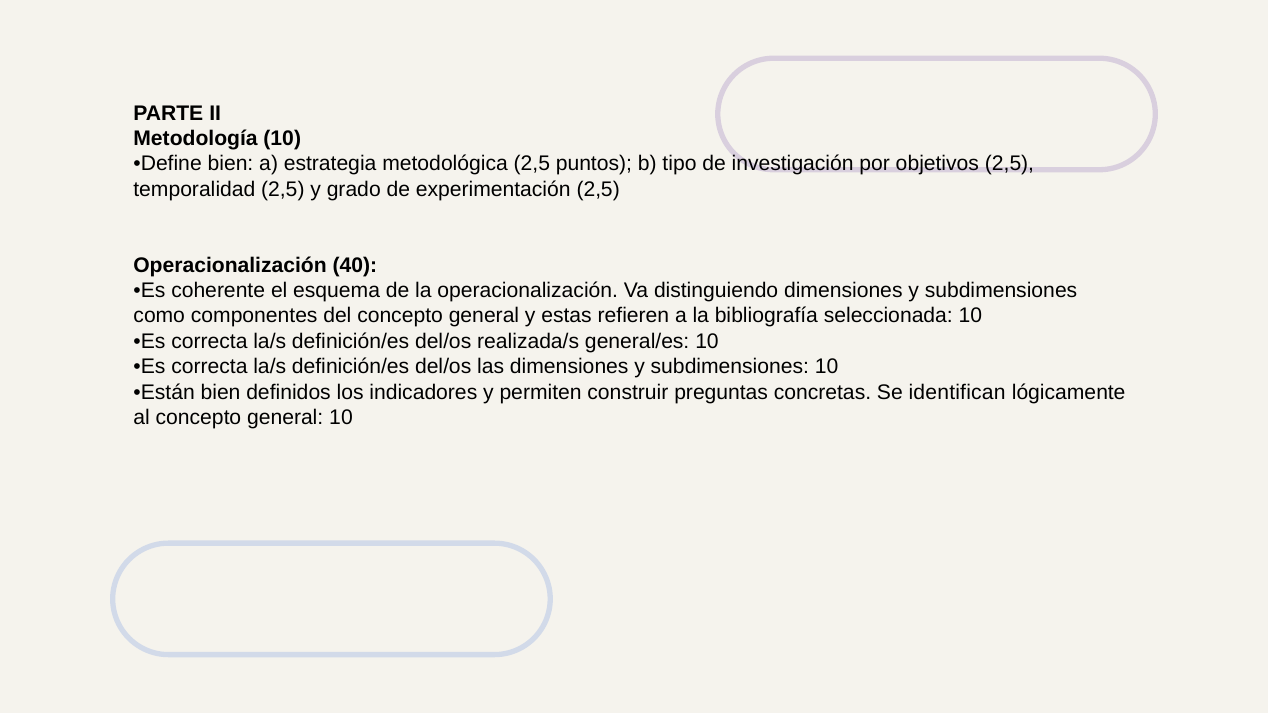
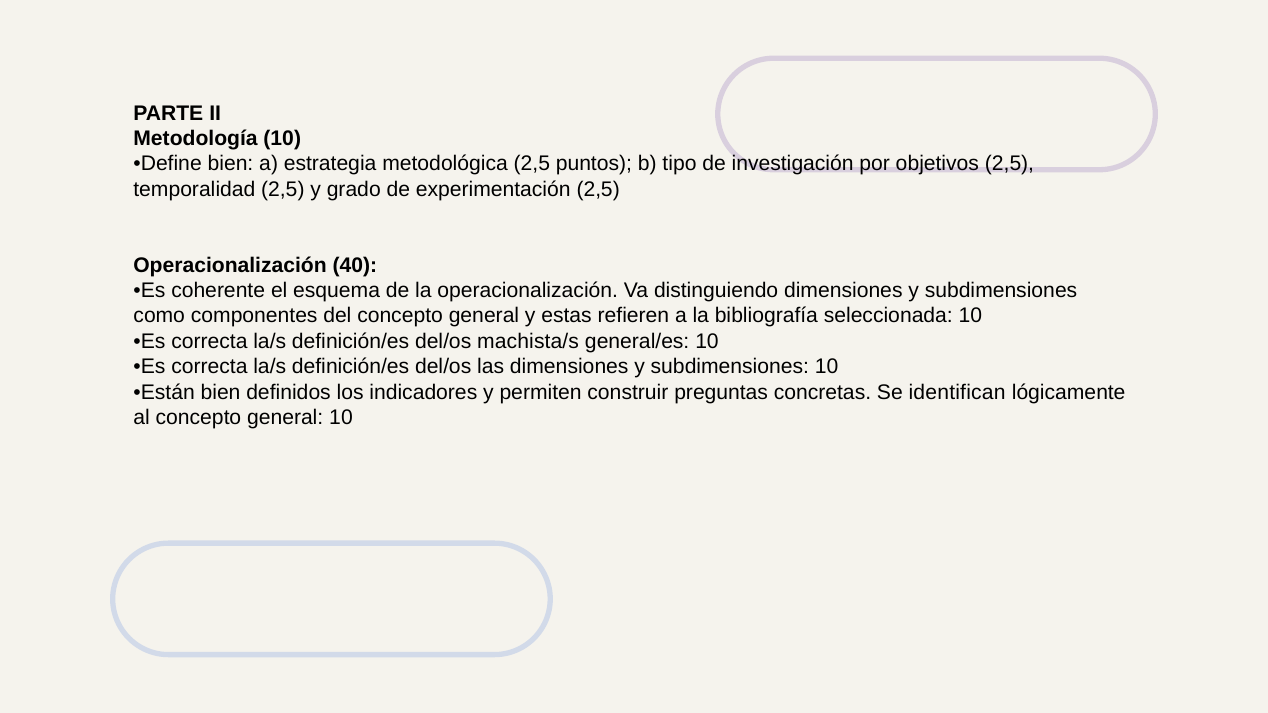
realizada/s: realizada/s -> machista/s
